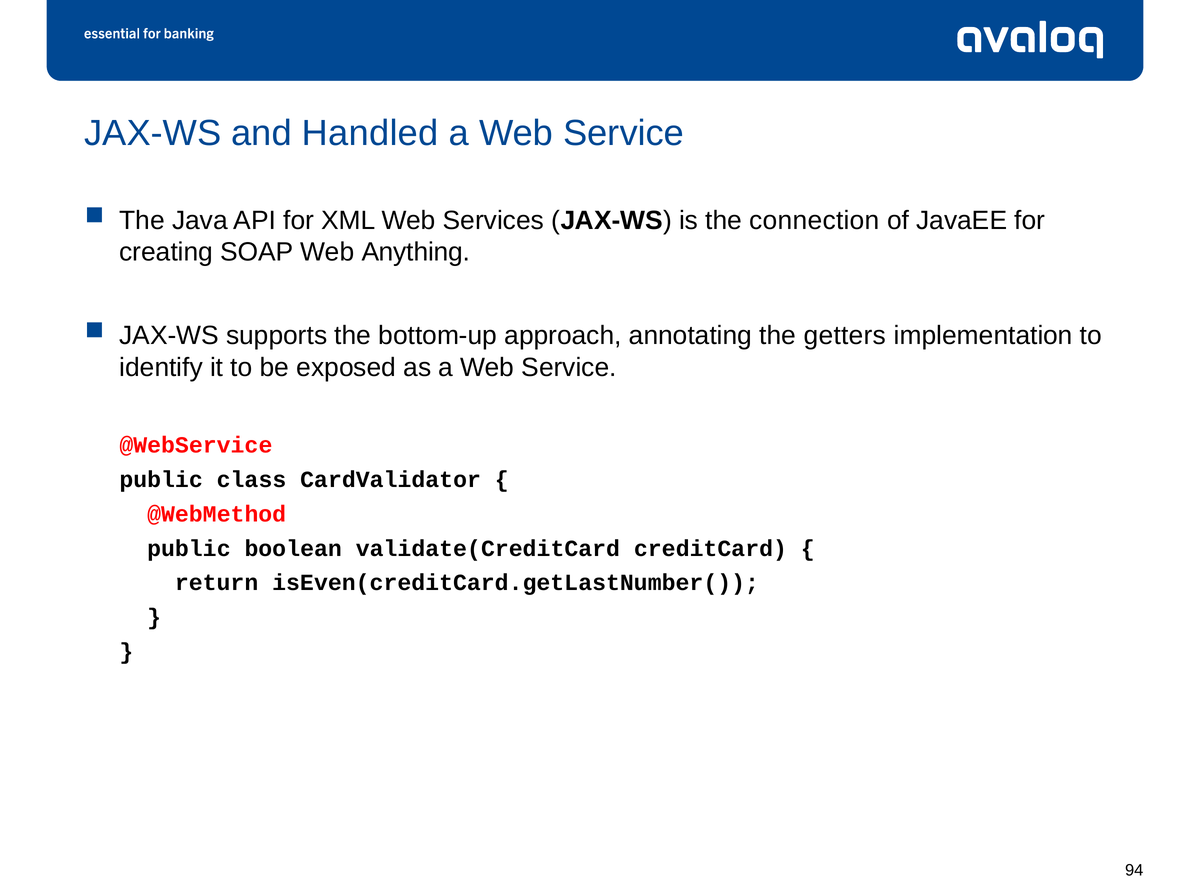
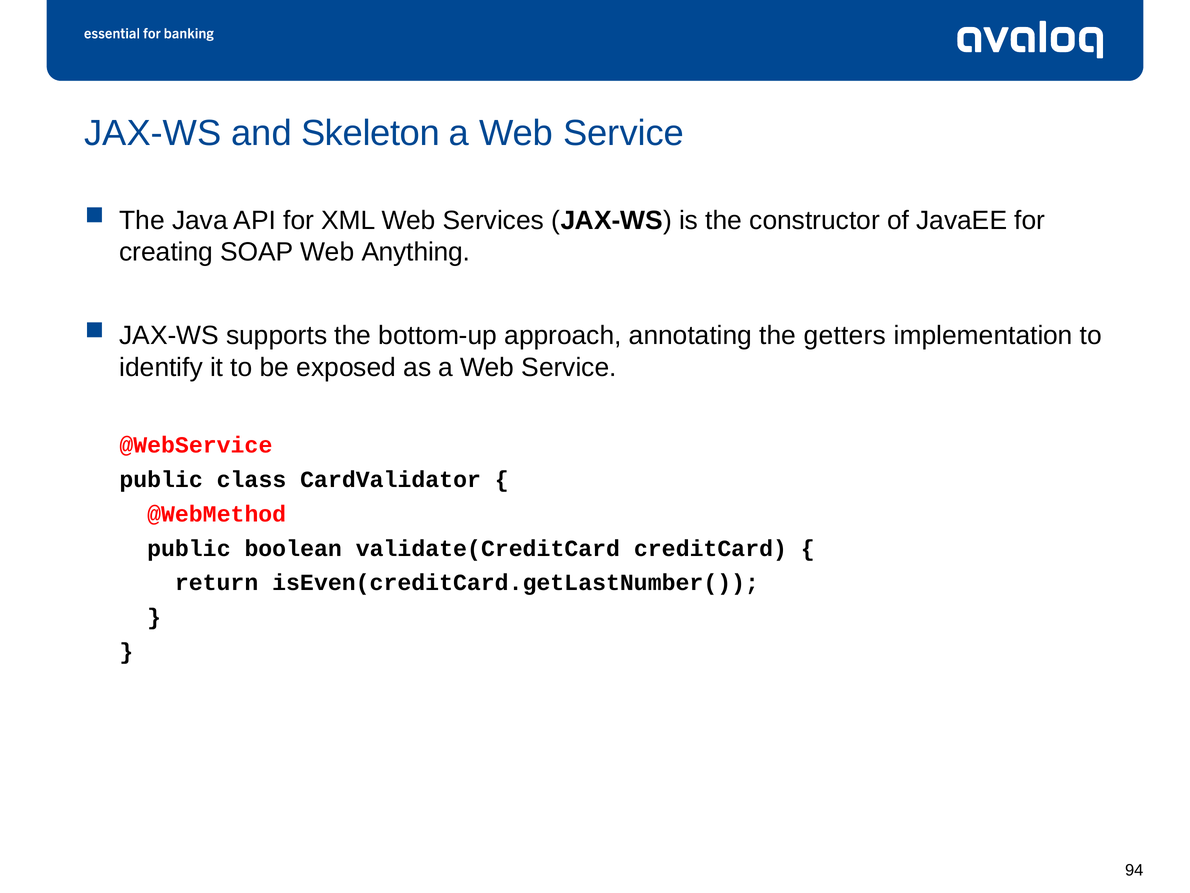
Handled: Handled -> Skeleton
connection: connection -> constructor
